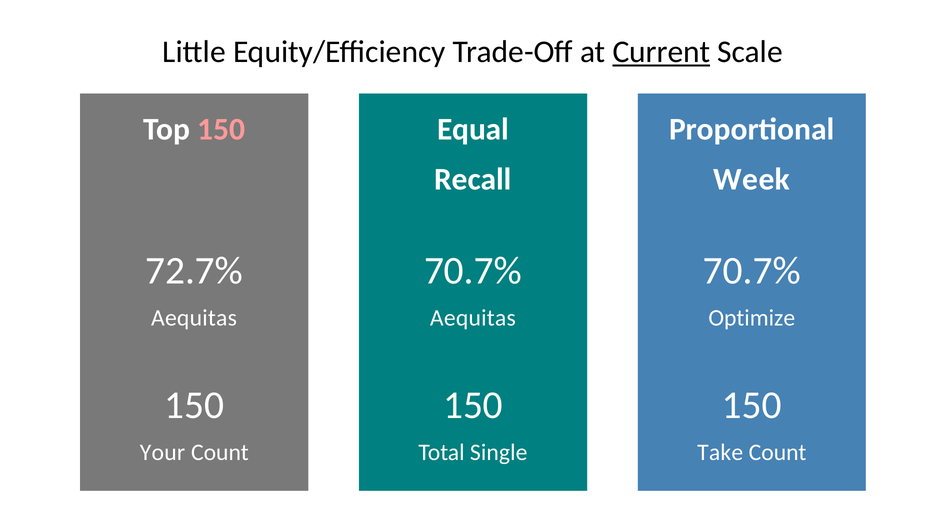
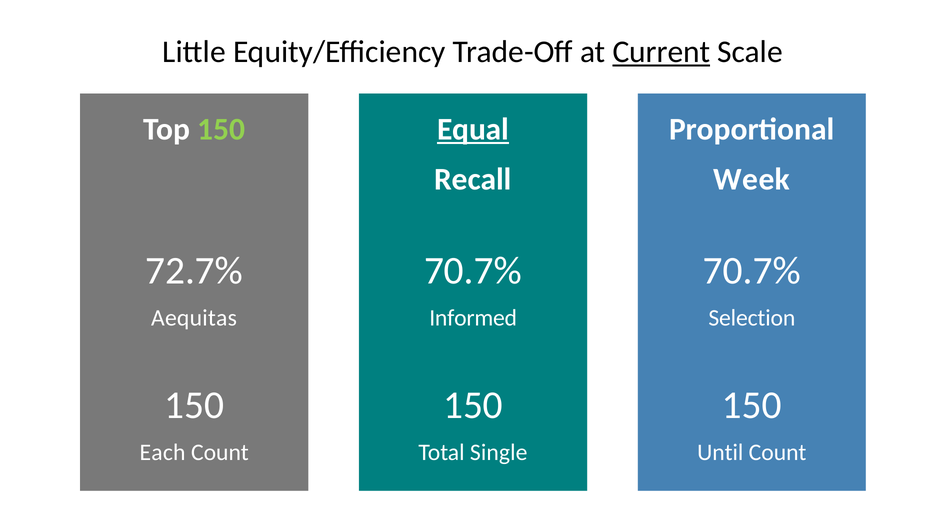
150 at (221, 129) colour: pink -> light green
Equal underline: none -> present
Aequitas at (473, 318): Aequitas -> Informed
Optimize: Optimize -> Selection
Your: Your -> Each
Take: Take -> Until
